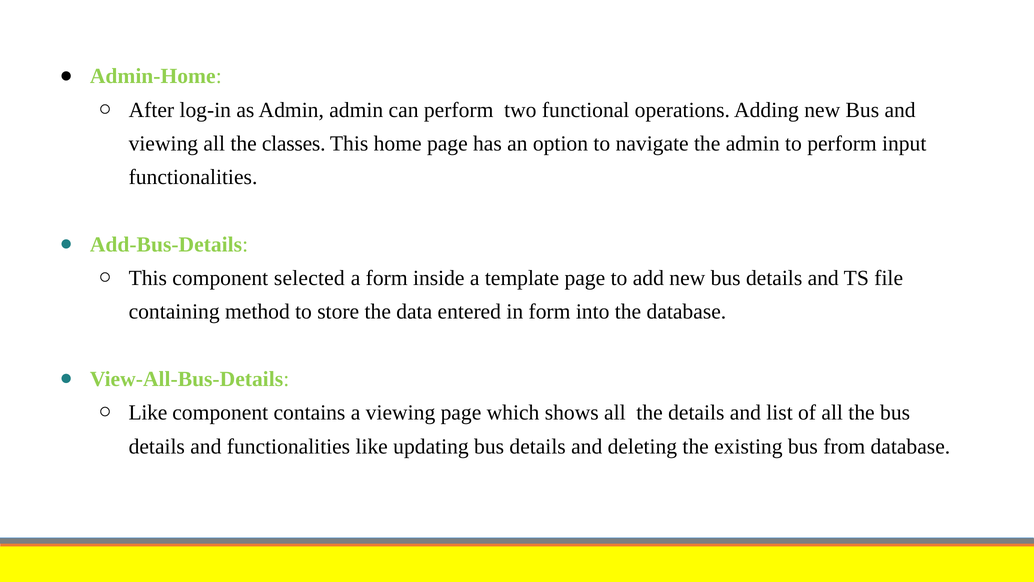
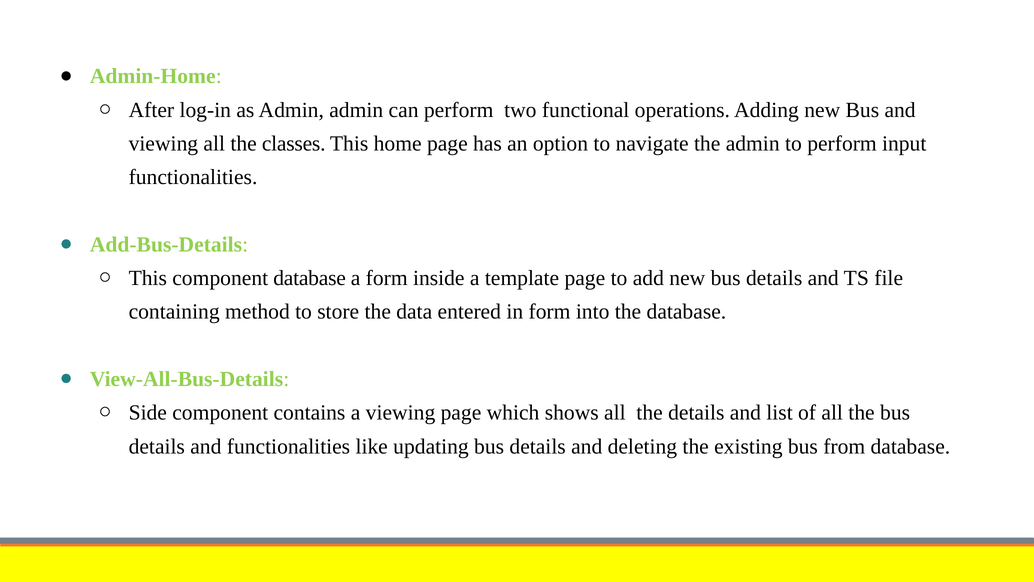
component selected: selected -> database
Like at (148, 412): Like -> Side
